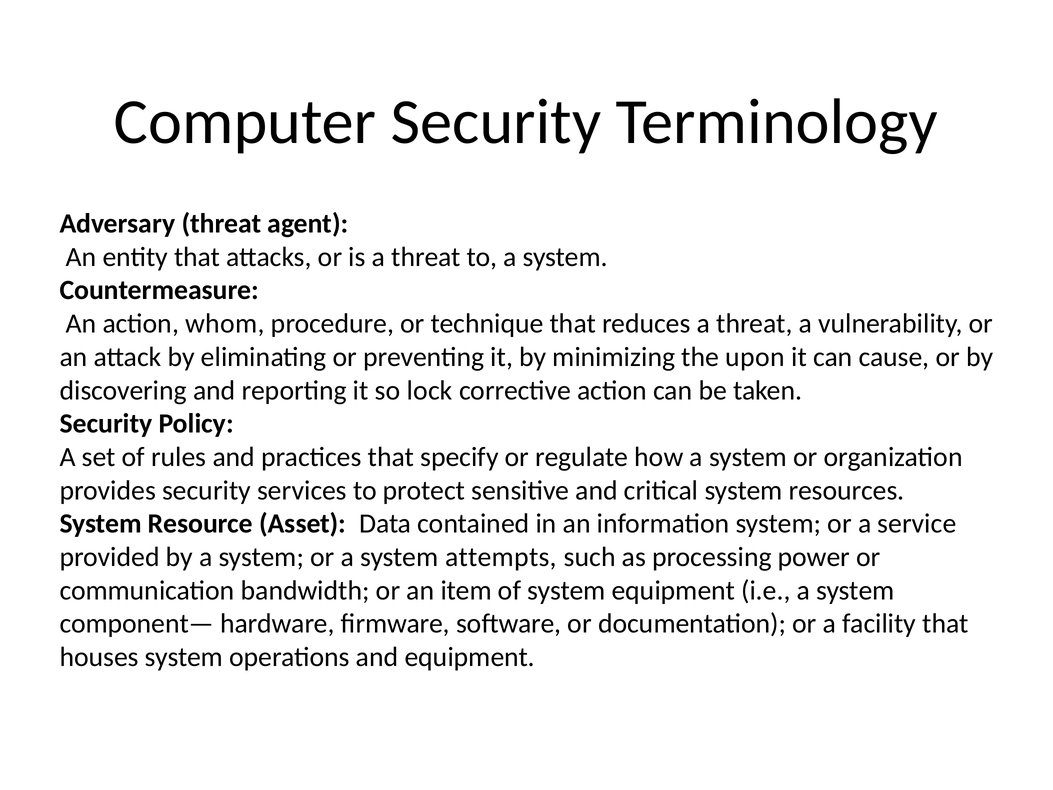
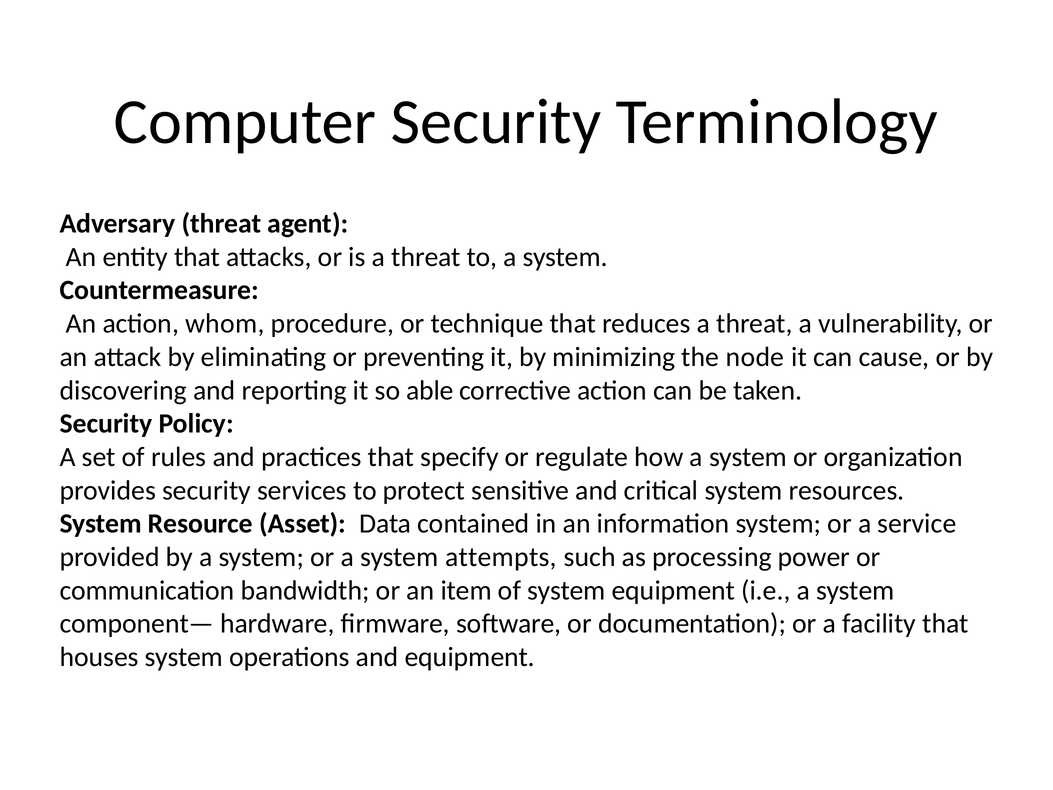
upon: upon -> node
lock: lock -> able
